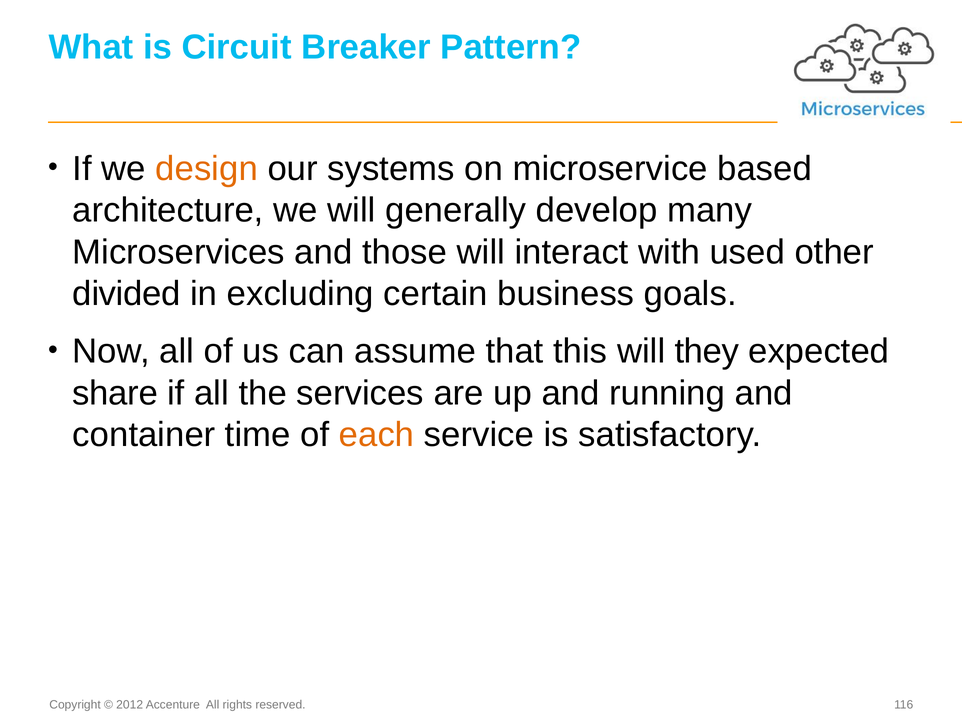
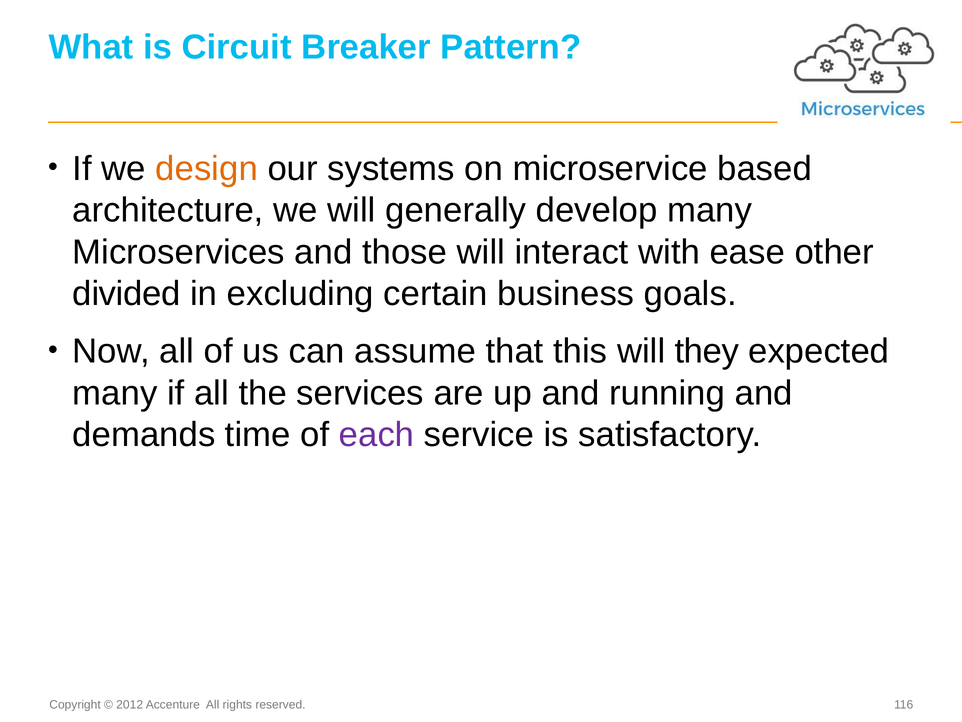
used: used -> ease
share at (115, 393): share -> many
container: container -> demands
each colour: orange -> purple
